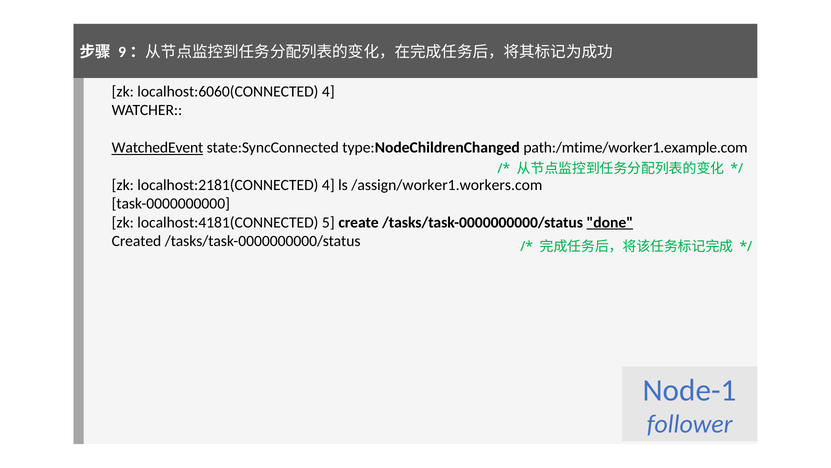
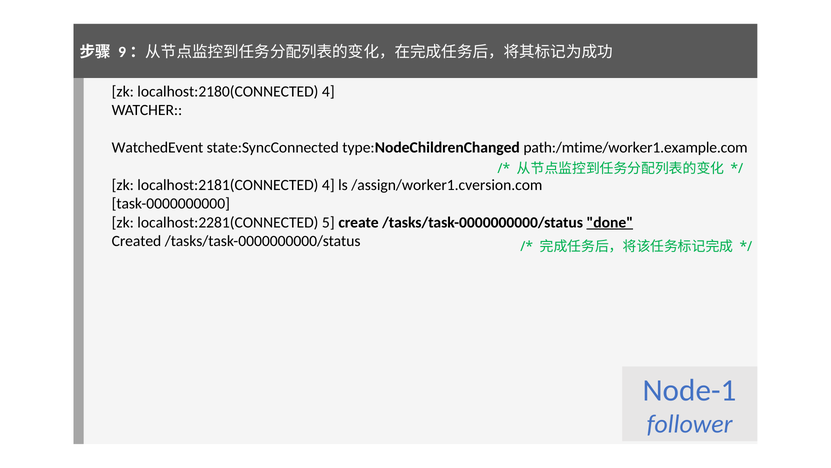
localhost:6060(CONNECTED: localhost:6060(CONNECTED -> localhost:2180(CONNECTED
WatchedEvent underline: present -> none
/assign/worker1.workers.com: /assign/worker1.workers.com -> /assign/worker1.cversion.com
localhost:4181(CONNECTED: localhost:4181(CONNECTED -> localhost:2281(CONNECTED
